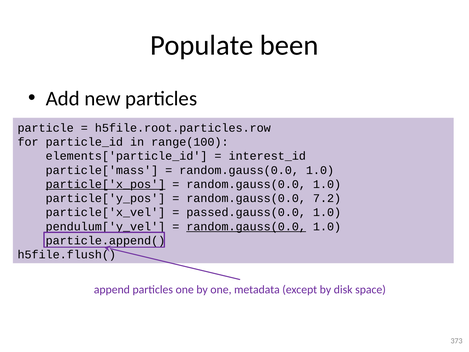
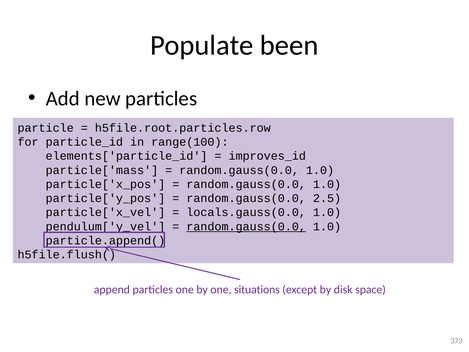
interest_id: interest_id -> improves_id
particle['x_pos underline: present -> none
7.2: 7.2 -> 2.5
passed.gauss(0.0: passed.gauss(0.0 -> locals.gauss(0.0
metadata: metadata -> situations
